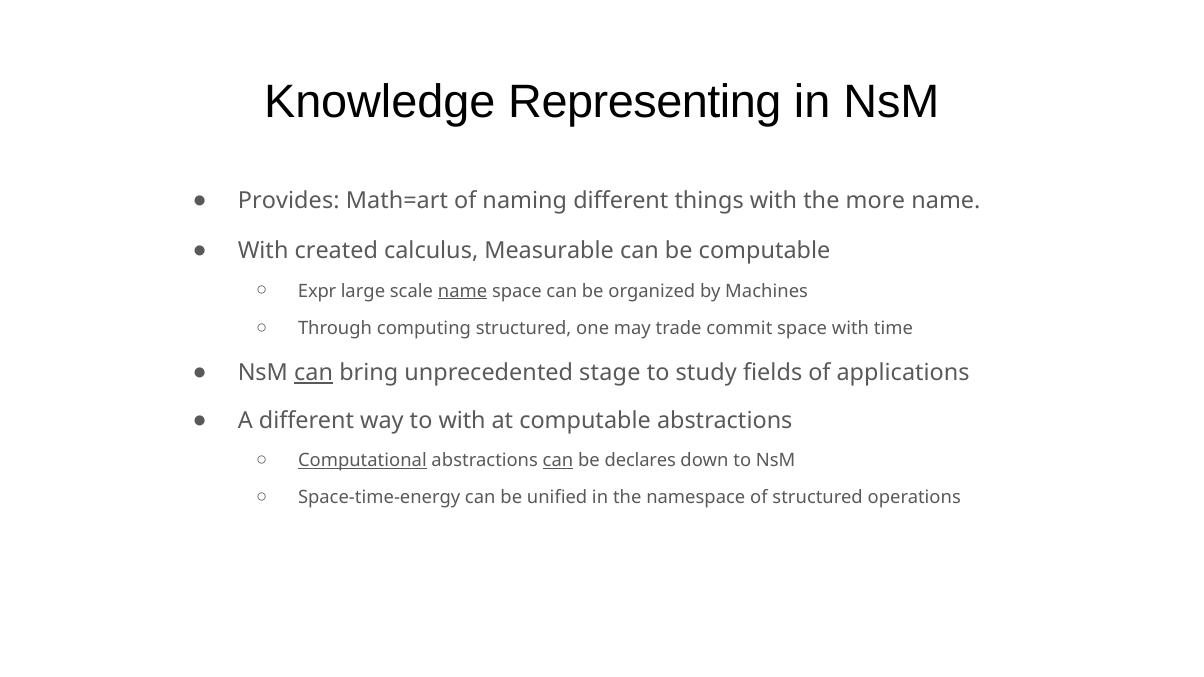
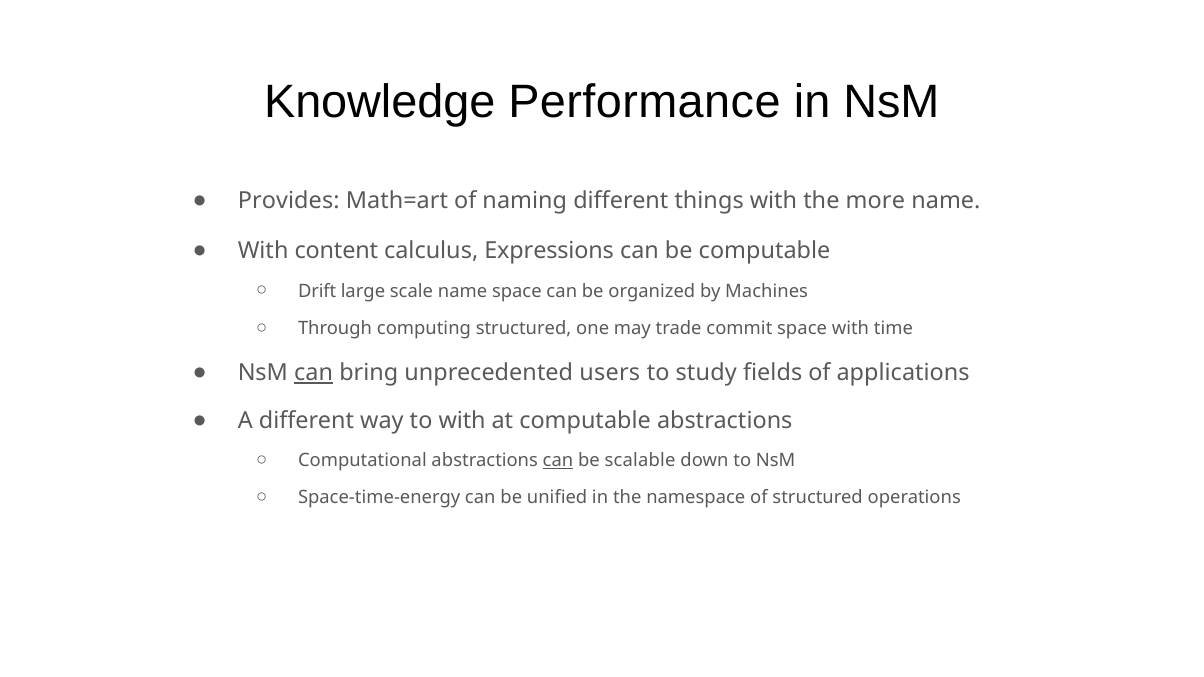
Representing: Representing -> Performance
created: created -> content
Measurable: Measurable -> Expressions
Expr: Expr -> Drift
name at (463, 291) underline: present -> none
stage: stage -> users
Computational underline: present -> none
declares: declares -> scalable
